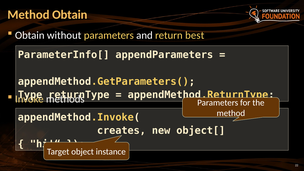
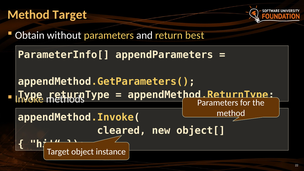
Method Obtain: Obtain -> Target
creates: creates -> cleared
